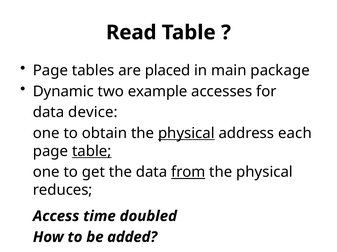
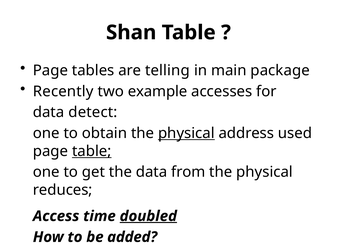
Read: Read -> Shan
placed: placed -> telling
Dynamic: Dynamic -> Recently
device: device -> detect
each: each -> used
from underline: present -> none
doubled underline: none -> present
